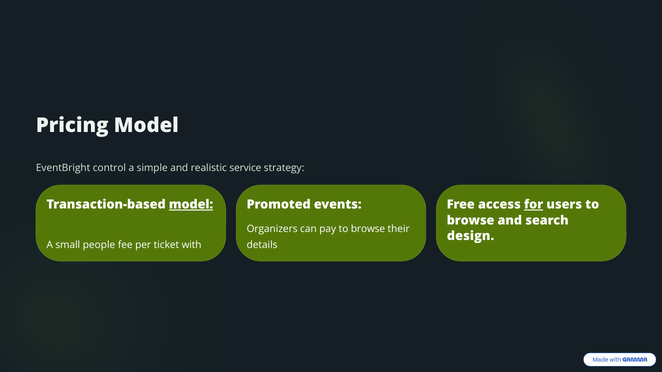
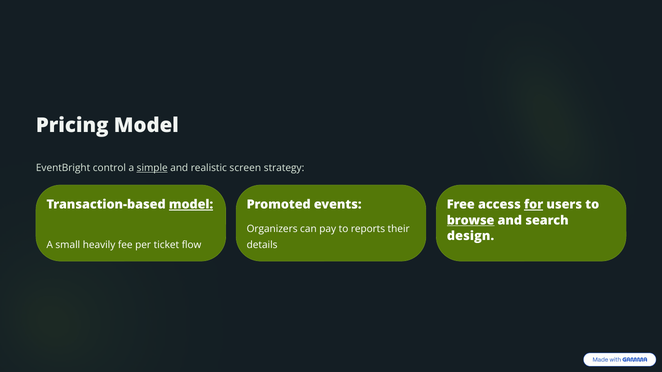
simple underline: none -> present
service: service -> screen
browse at (471, 221) underline: none -> present
pay to browse: browse -> reports
people: people -> heavily
with: with -> flow
